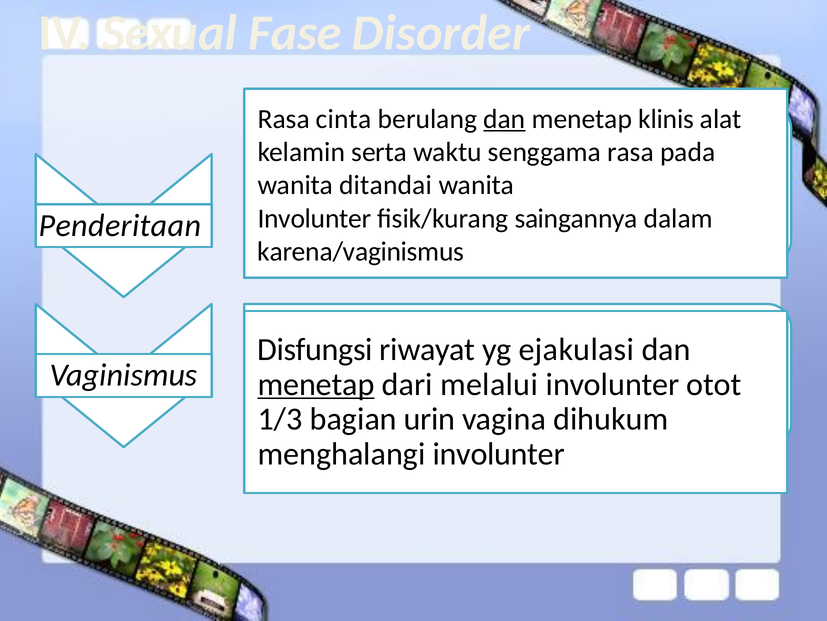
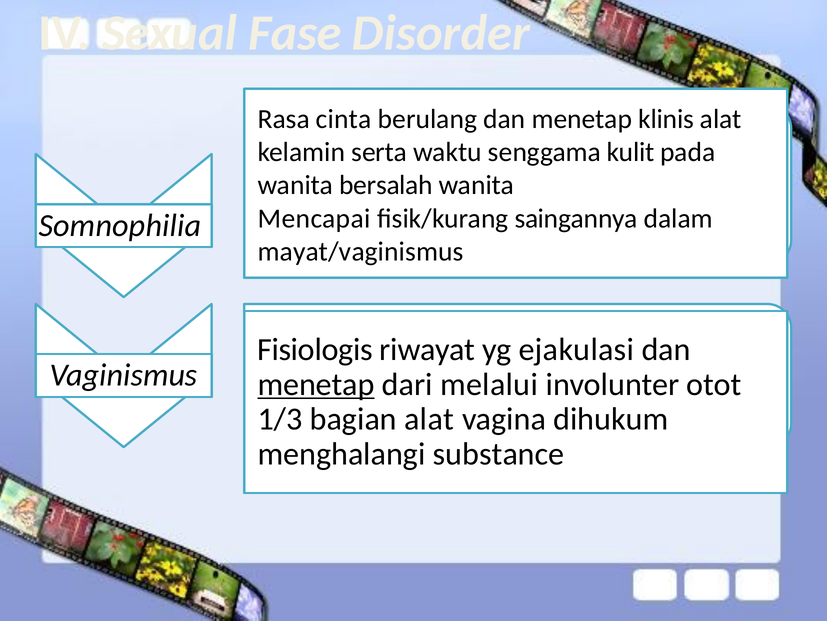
dan at (504, 119) underline: present -> none
senggama rasa: rasa -> kulit
ditandai: ditandai -> bersalah
Involunter at (314, 218): Involunter -> Mencapai
Penderitaan: Penderitaan -> Somnophilia
karena/vaginismus: karena/vaginismus -> mayat/vaginismus
Disfungsi: Disfungsi -> Fisiologis
bagian urin: urin -> alat
menghalangi involunter: involunter -> substance
